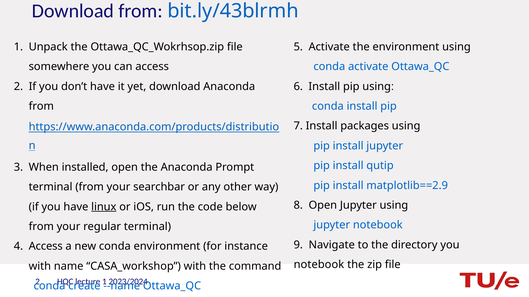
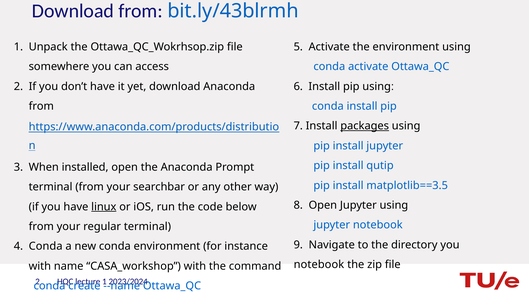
packages underline: none -> present
matplotlib==2.9: matplotlib==2.9 -> matplotlib==3.5
Access at (46, 247): Access -> Conda
